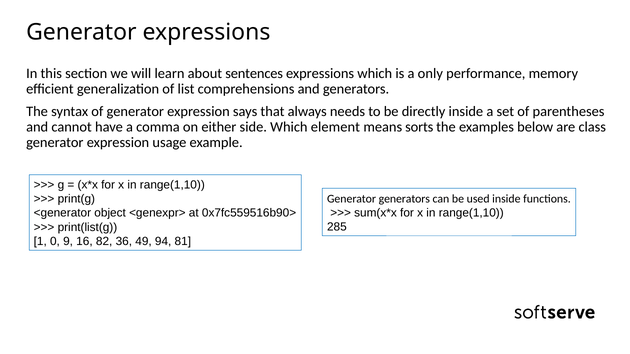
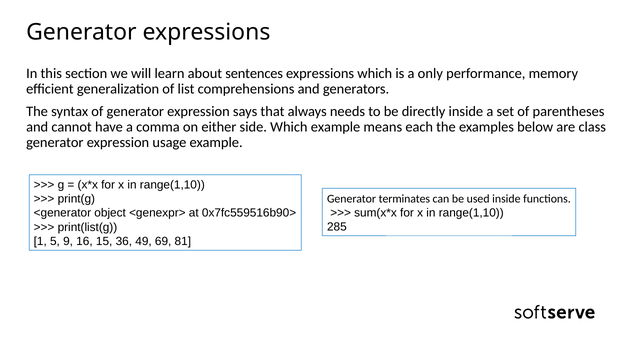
Which element: element -> example
sorts: sorts -> each
Generator generators: generators -> terminates
0: 0 -> 5
82: 82 -> 15
94: 94 -> 69
